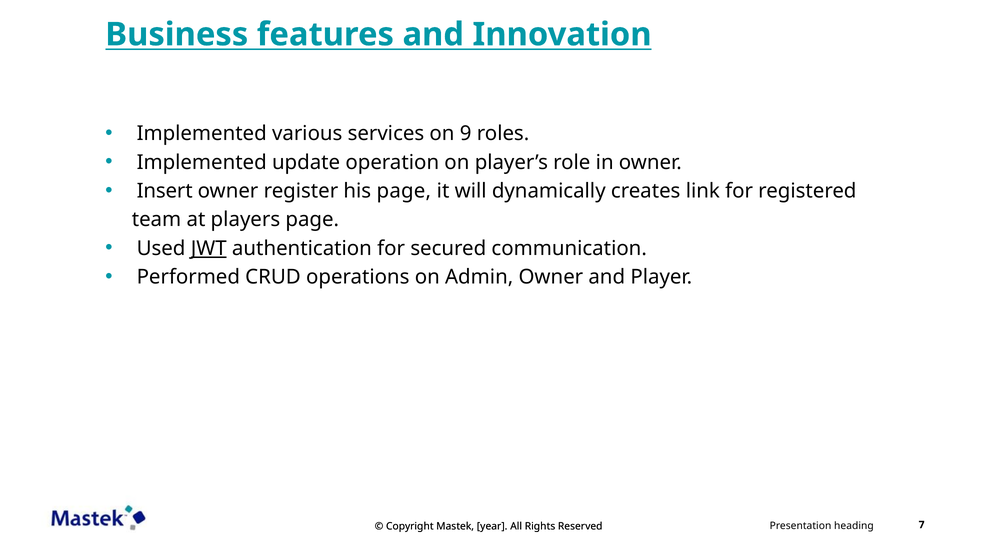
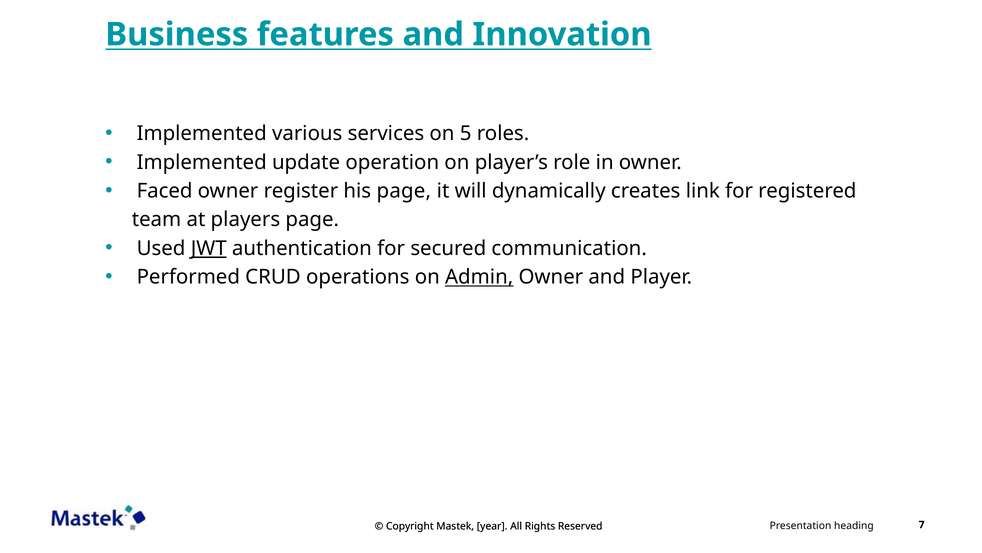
9: 9 -> 5
Insert: Insert -> Faced
Admin underline: none -> present
